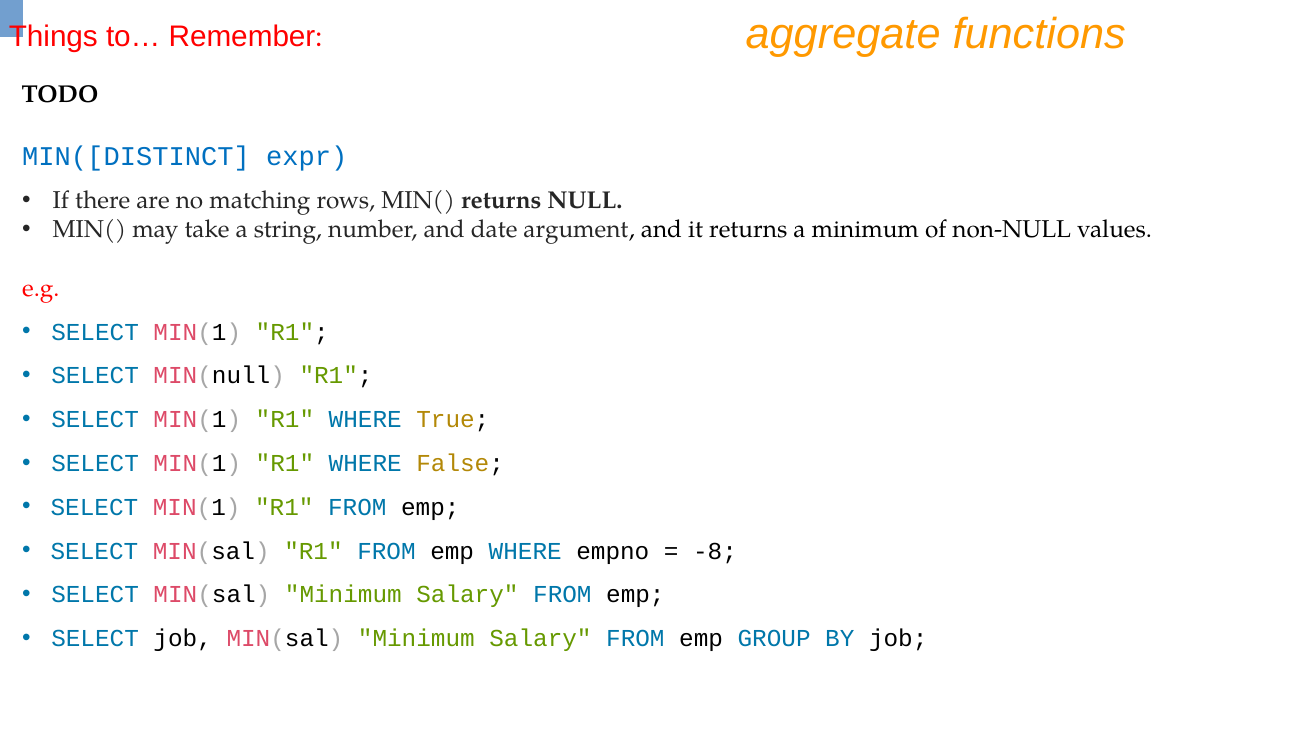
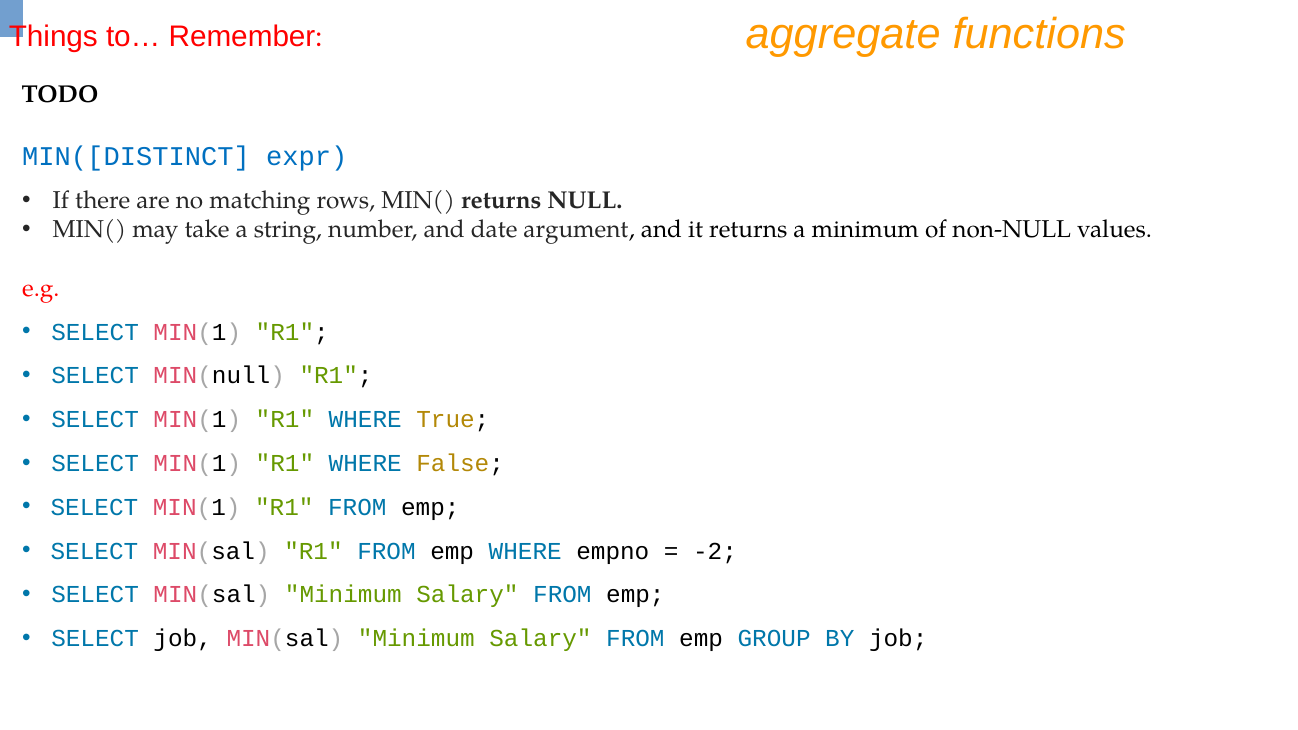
-8: -8 -> -2
